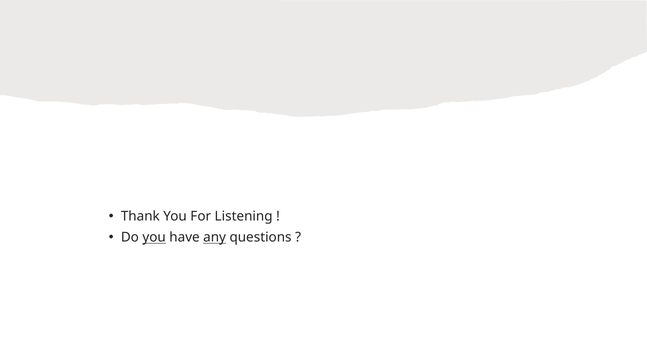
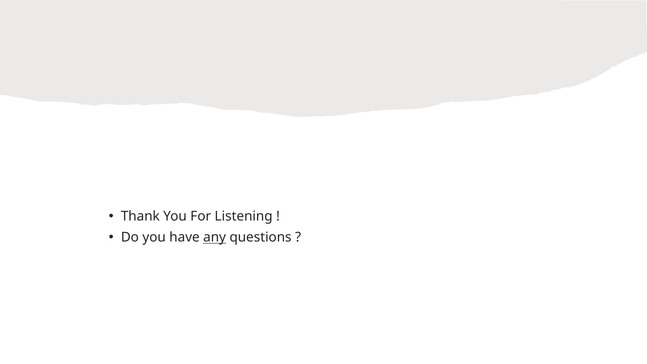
you at (154, 237) underline: present -> none
